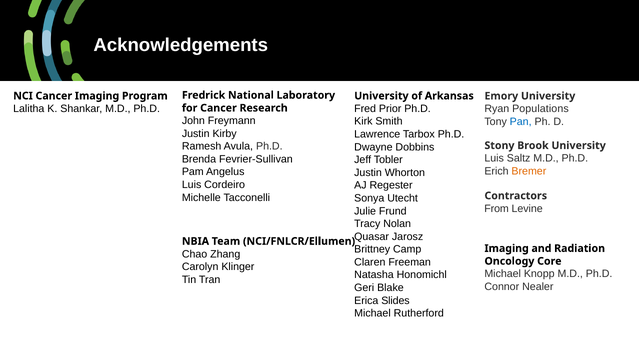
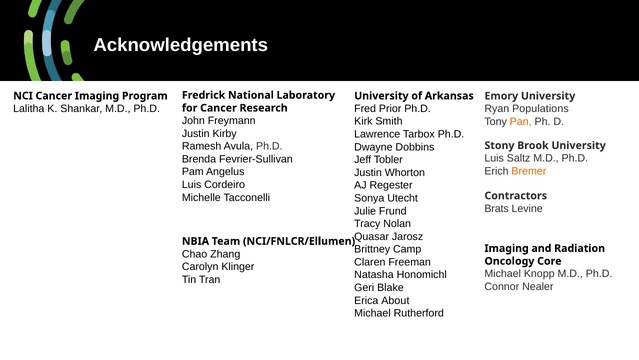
Pan colour: blue -> orange
From: From -> Brats
Slides: Slides -> About
